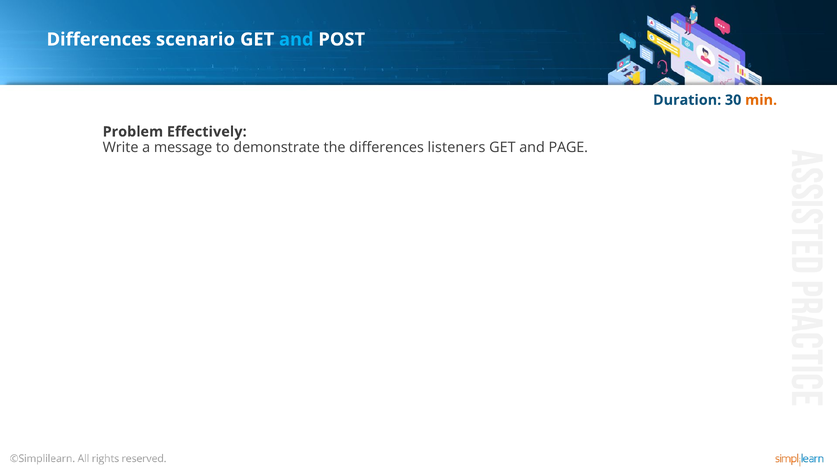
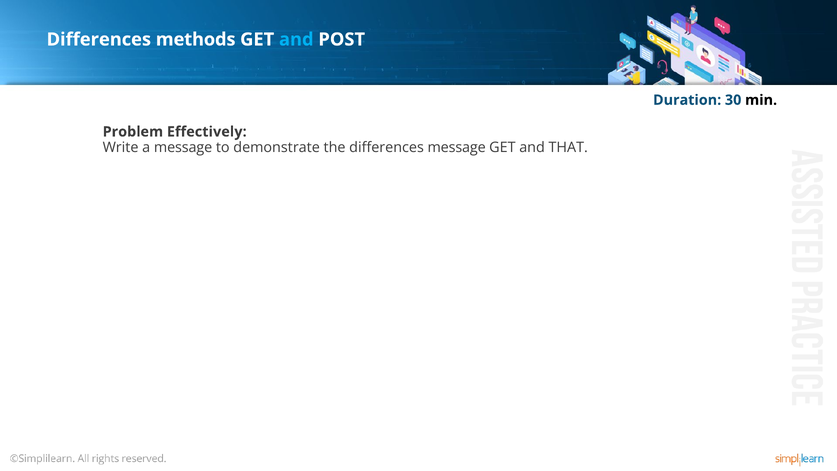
scenario: scenario -> methods
min colour: orange -> black
differences listeners: listeners -> message
PAGE: PAGE -> THAT
